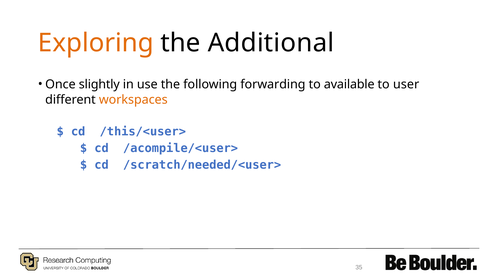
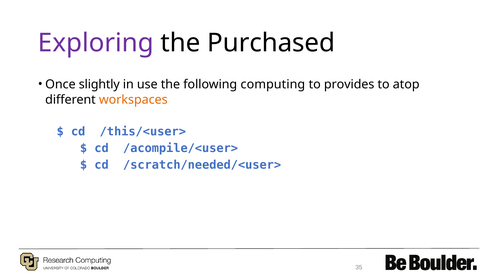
Exploring colour: orange -> purple
Additional: Additional -> Purchased
forwarding: forwarding -> computing
available: available -> provides
user: user -> atop
